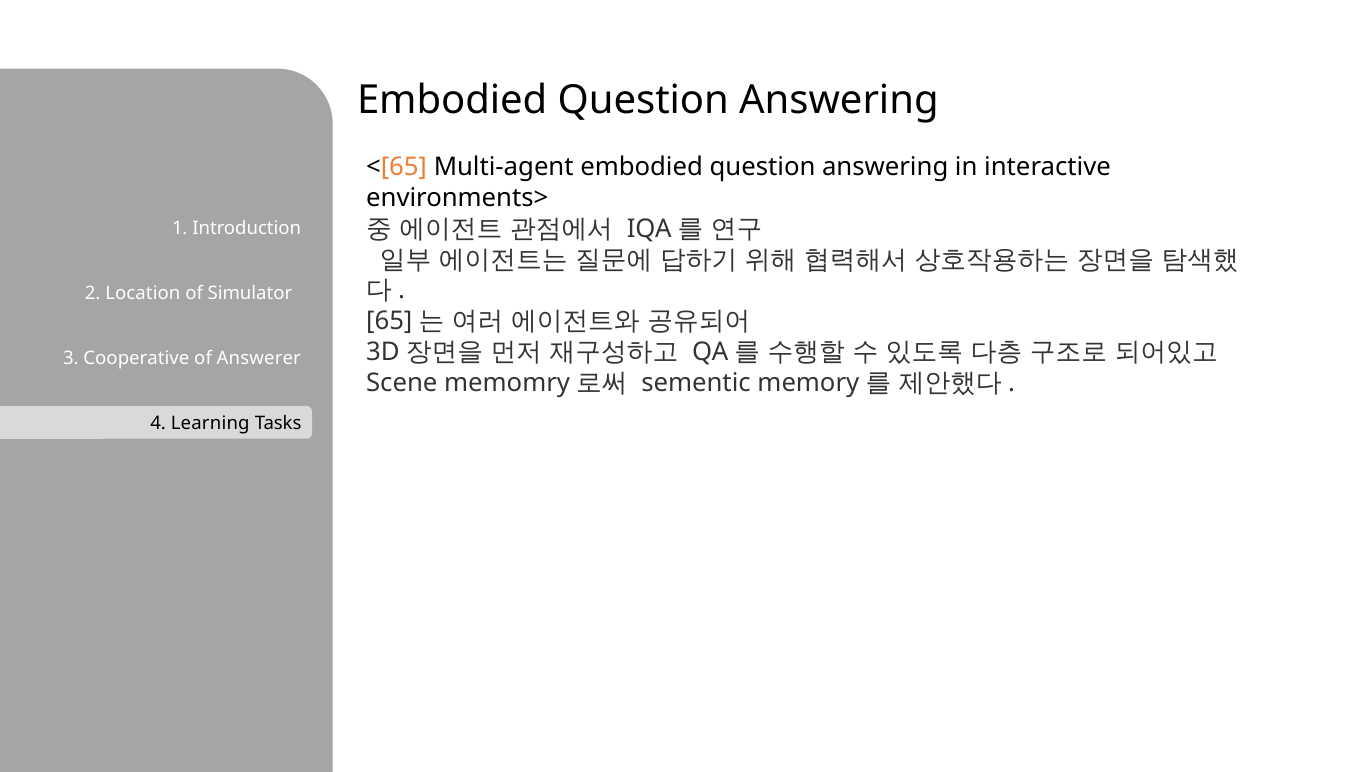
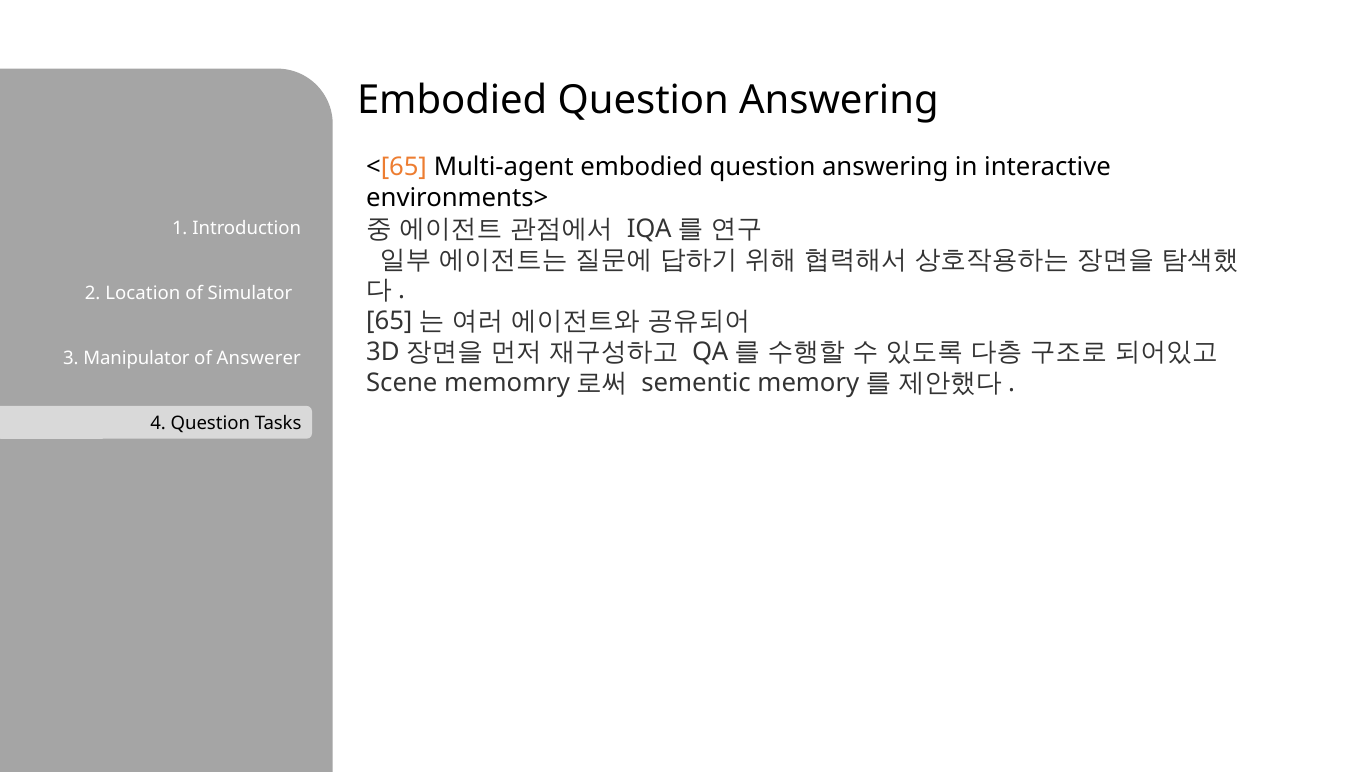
Cooperative: Cooperative -> Manipulator
4 Learning: Learning -> Question
